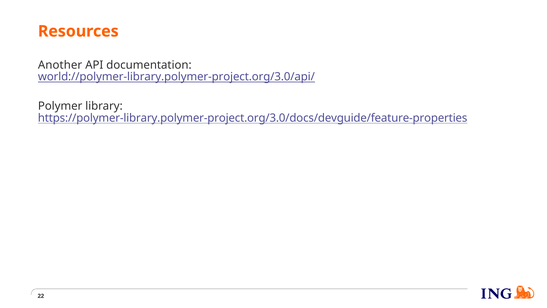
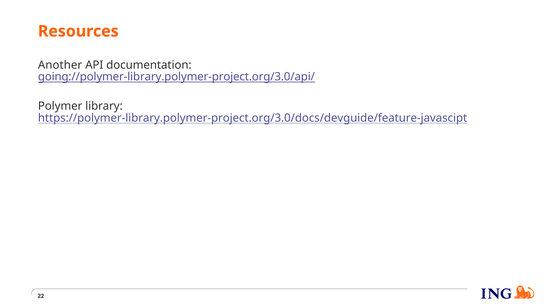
world://polymer-library.polymer-project.org/3.0/api/: world://polymer-library.polymer-project.org/3.0/api/ -> going://polymer-library.polymer-project.org/3.0/api/
https://polymer-library.polymer-project.org/3.0/docs/devguide/feature-properties: https://polymer-library.polymer-project.org/3.0/docs/devguide/feature-properties -> https://polymer-library.polymer-project.org/3.0/docs/devguide/feature-javascipt
